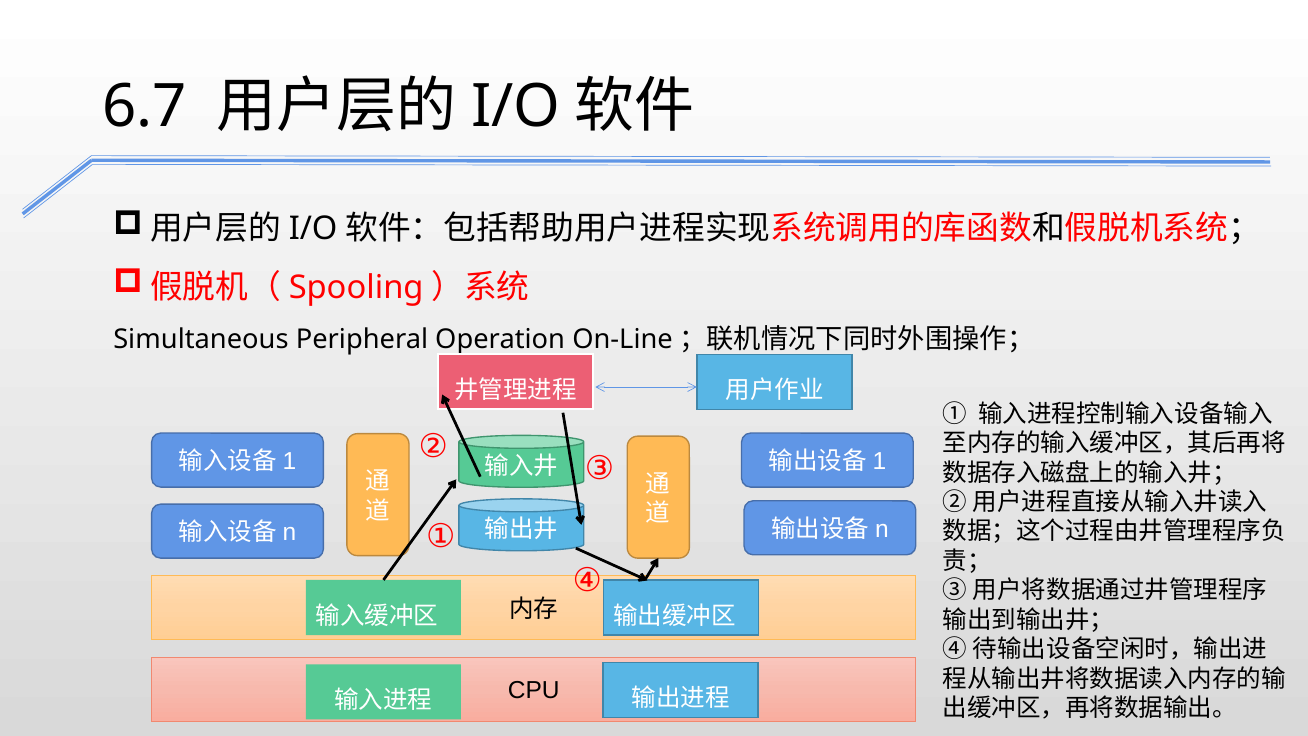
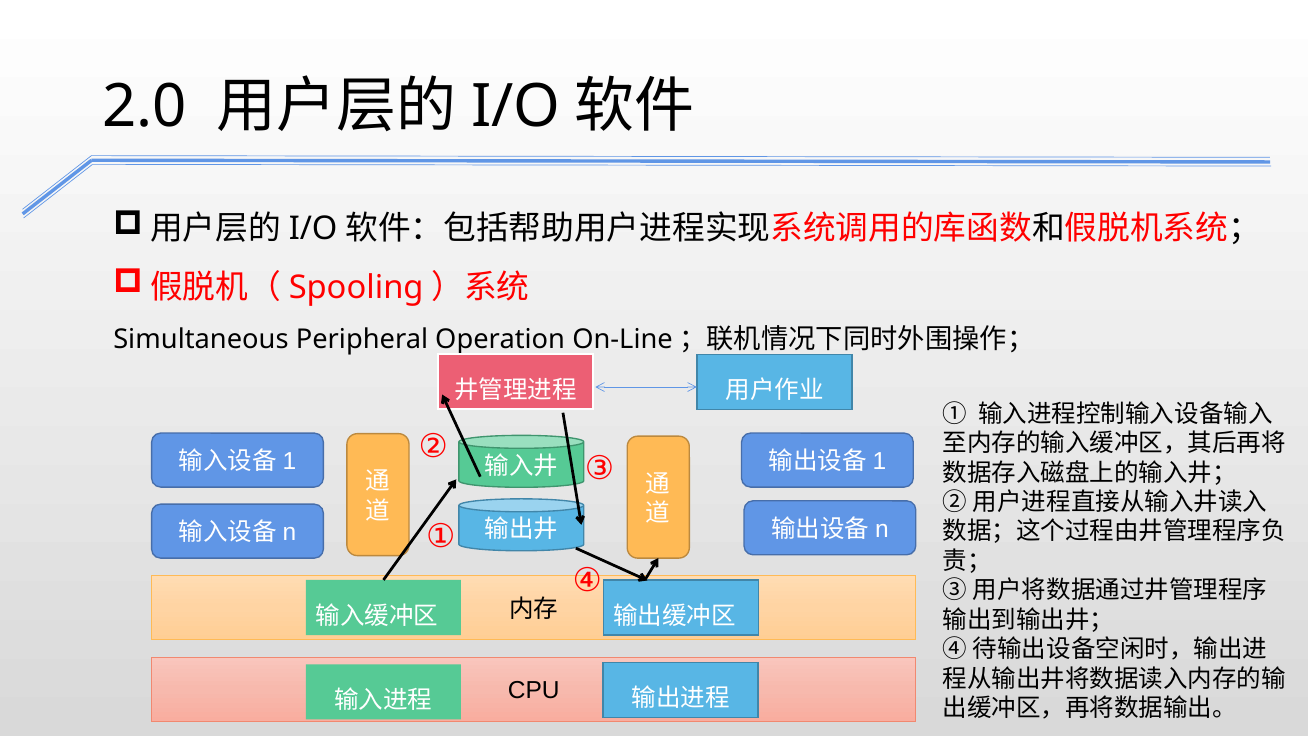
6.7: 6.7 -> 2.0
